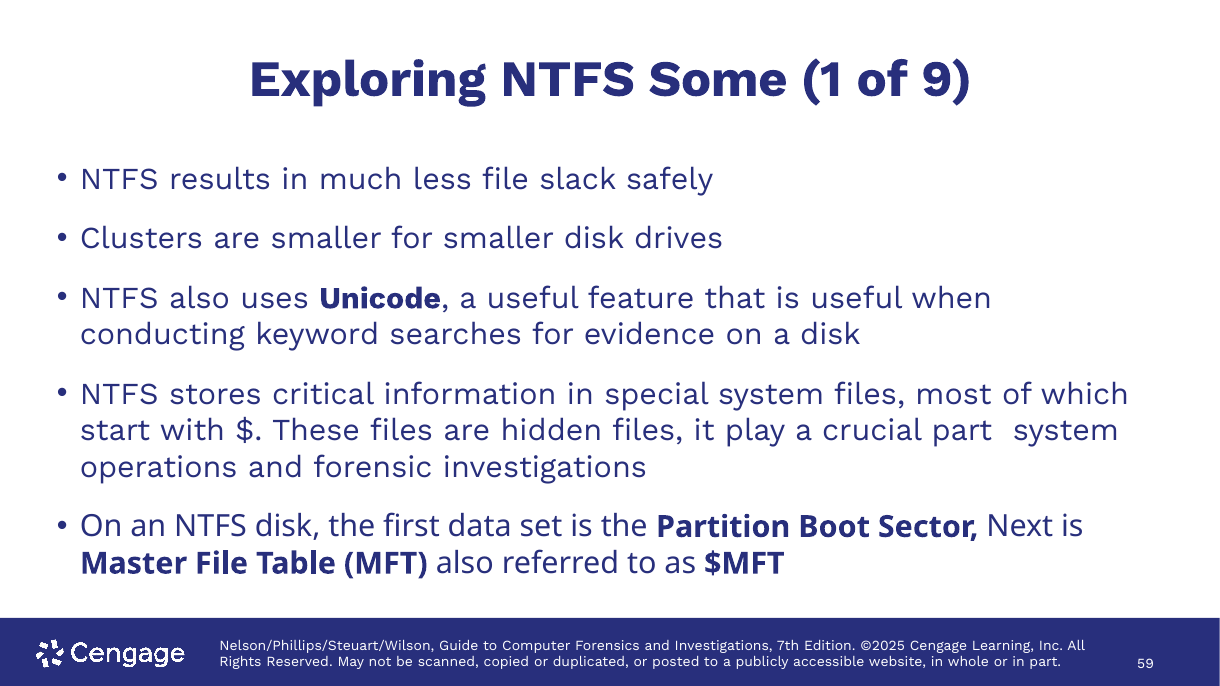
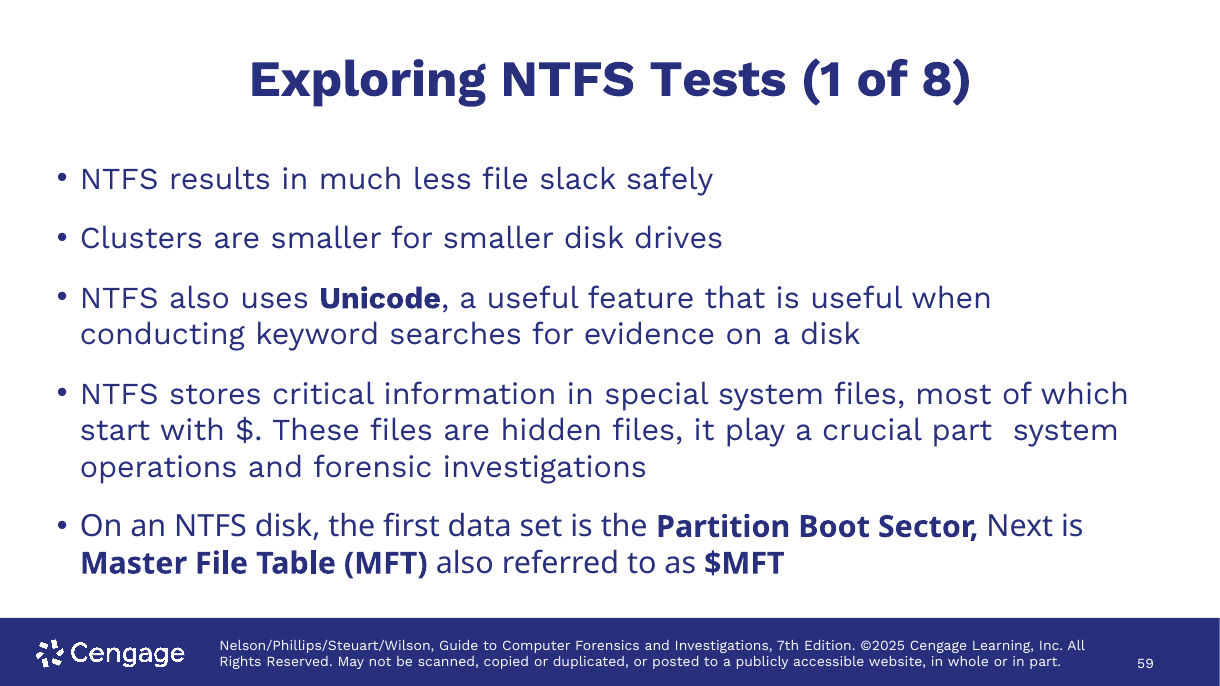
Some: Some -> Tests
9: 9 -> 8
